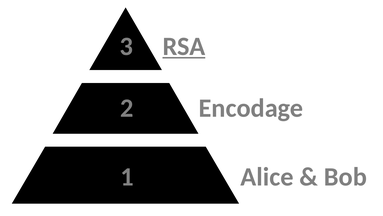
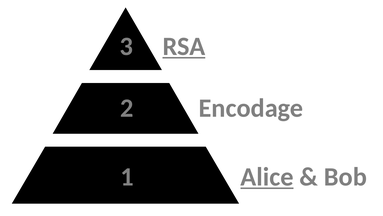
Alice underline: none -> present
